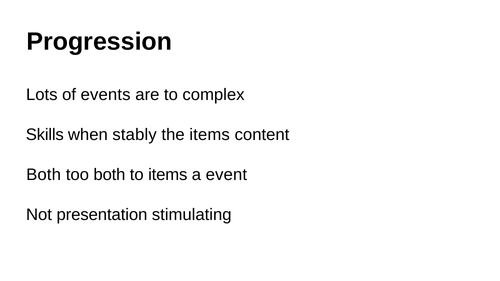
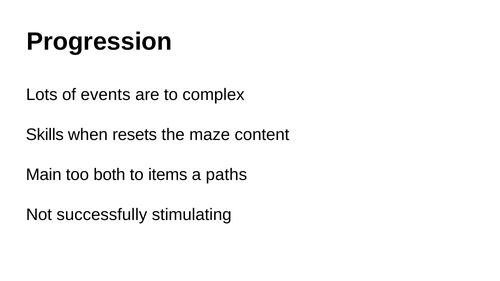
stably: stably -> resets
the items: items -> maze
Both at (44, 175): Both -> Main
event: event -> paths
presentation: presentation -> successfully
